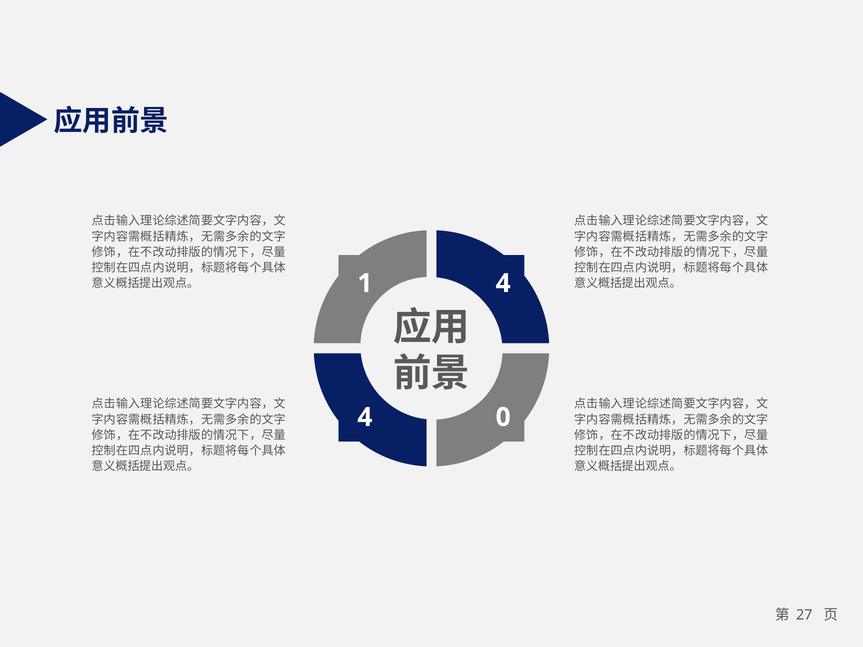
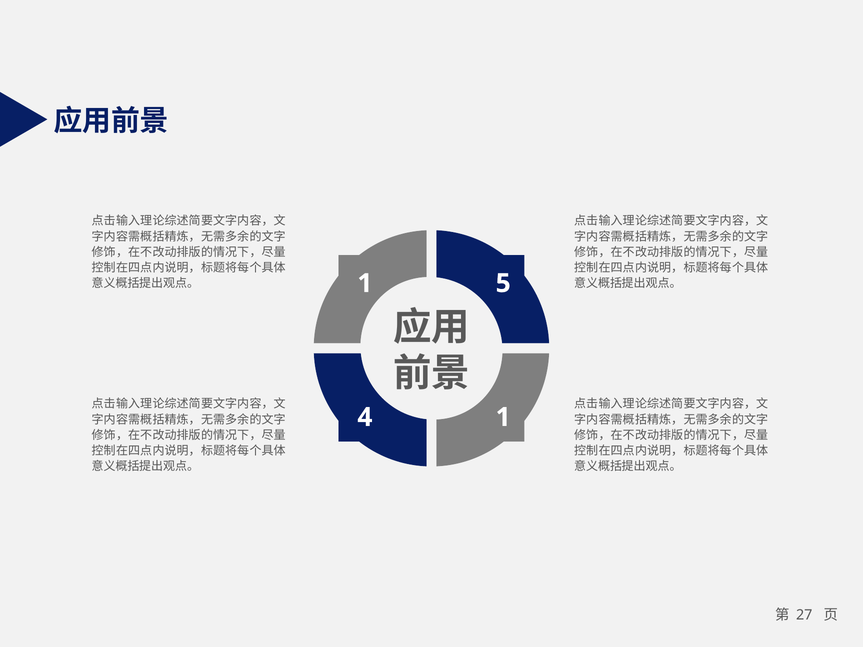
1 4: 4 -> 5
4 0: 0 -> 1
